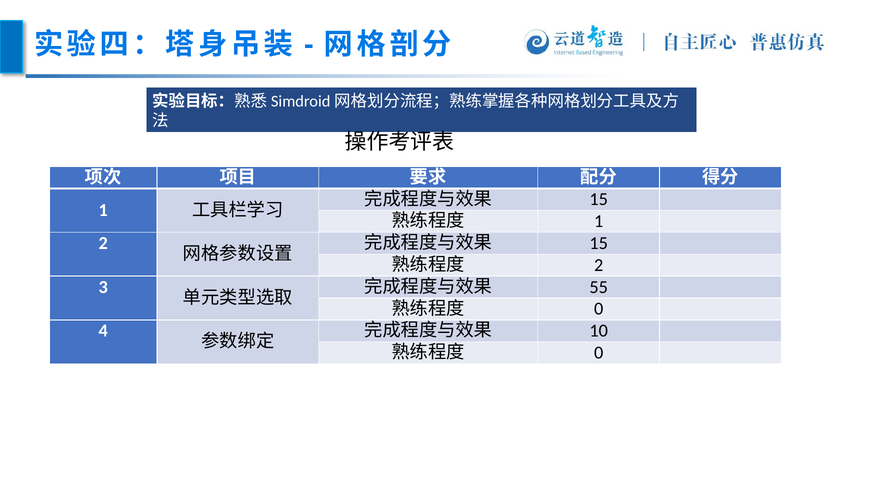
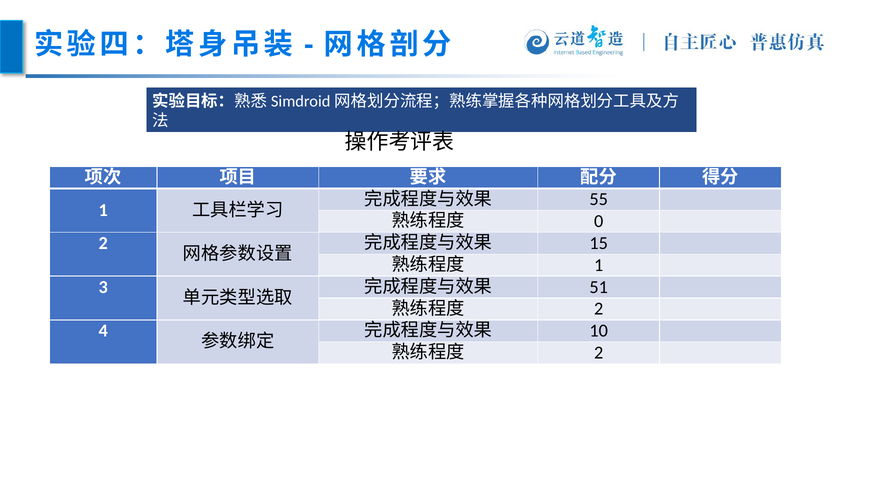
15 at (599, 199): 15 -> 55
1 at (599, 221): 1 -> 0
2 at (599, 265): 2 -> 1
55: 55 -> 51
0 at (599, 309): 0 -> 2
0 at (599, 353): 0 -> 2
